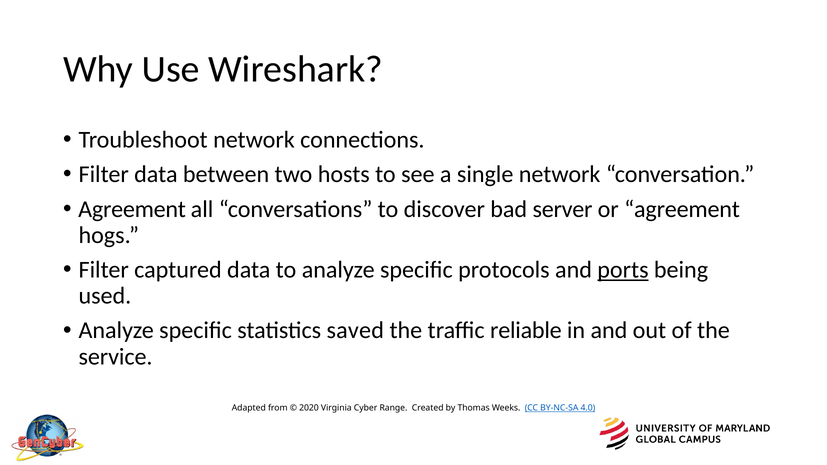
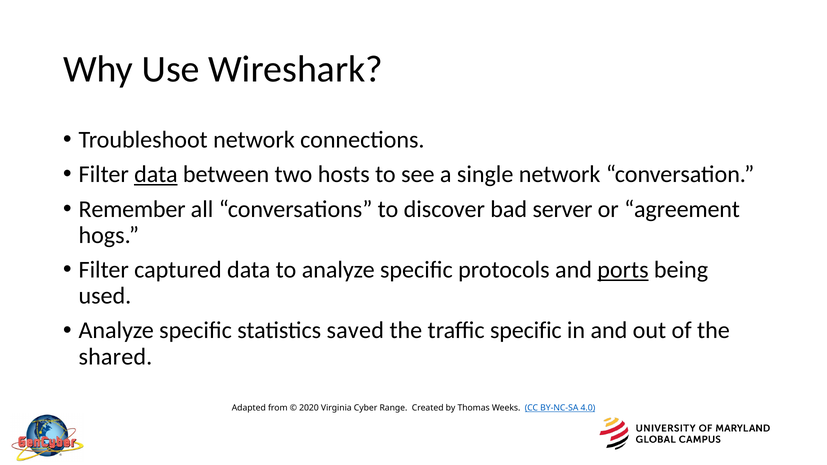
data at (156, 174) underline: none -> present
Agreement at (132, 209): Agreement -> Remember
traffic reliable: reliable -> specific
service: service -> shared
